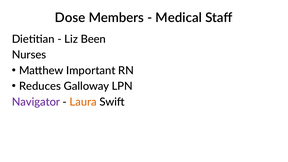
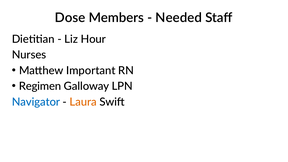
Medical: Medical -> Needed
Been: Been -> Hour
Reduces: Reduces -> Regimen
Navigator colour: purple -> blue
